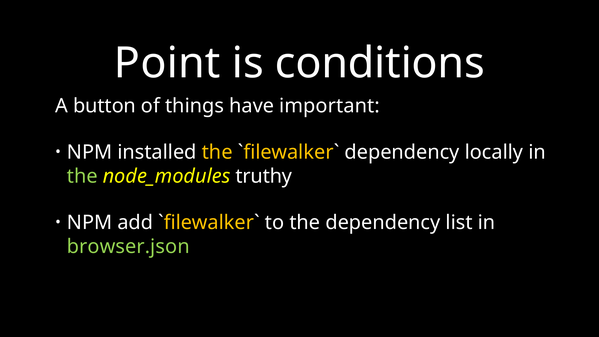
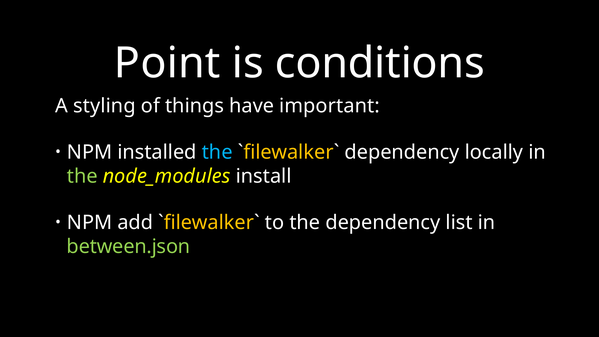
button: button -> styling
the at (217, 152) colour: yellow -> light blue
truthy: truthy -> install
browser.json: browser.json -> between.json
